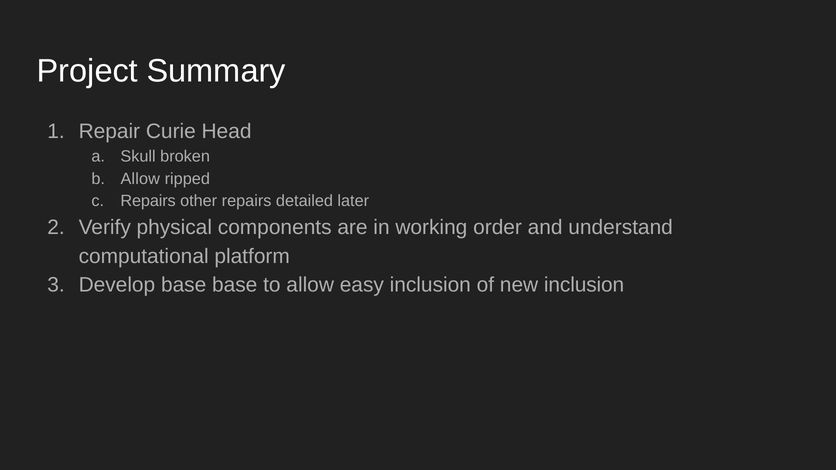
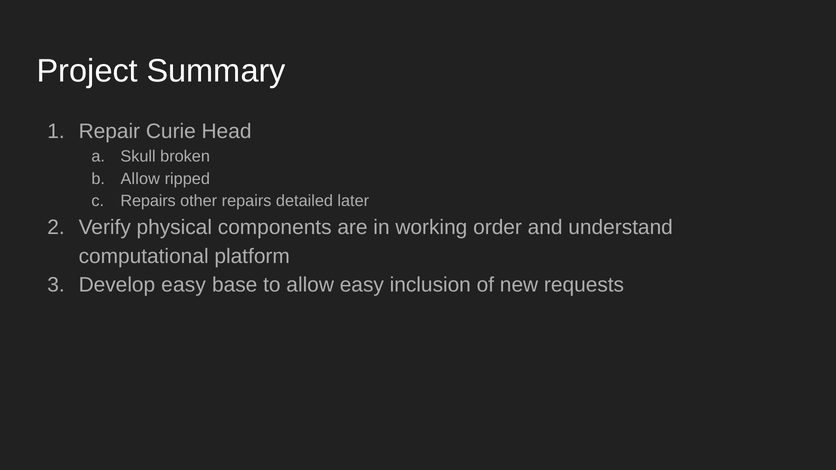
Develop base: base -> easy
new inclusion: inclusion -> requests
